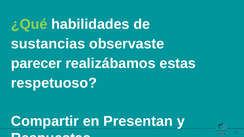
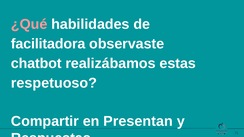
¿Qué colour: light green -> pink
sustancias: sustancias -> facilitadora
parecer: parecer -> chatbot
